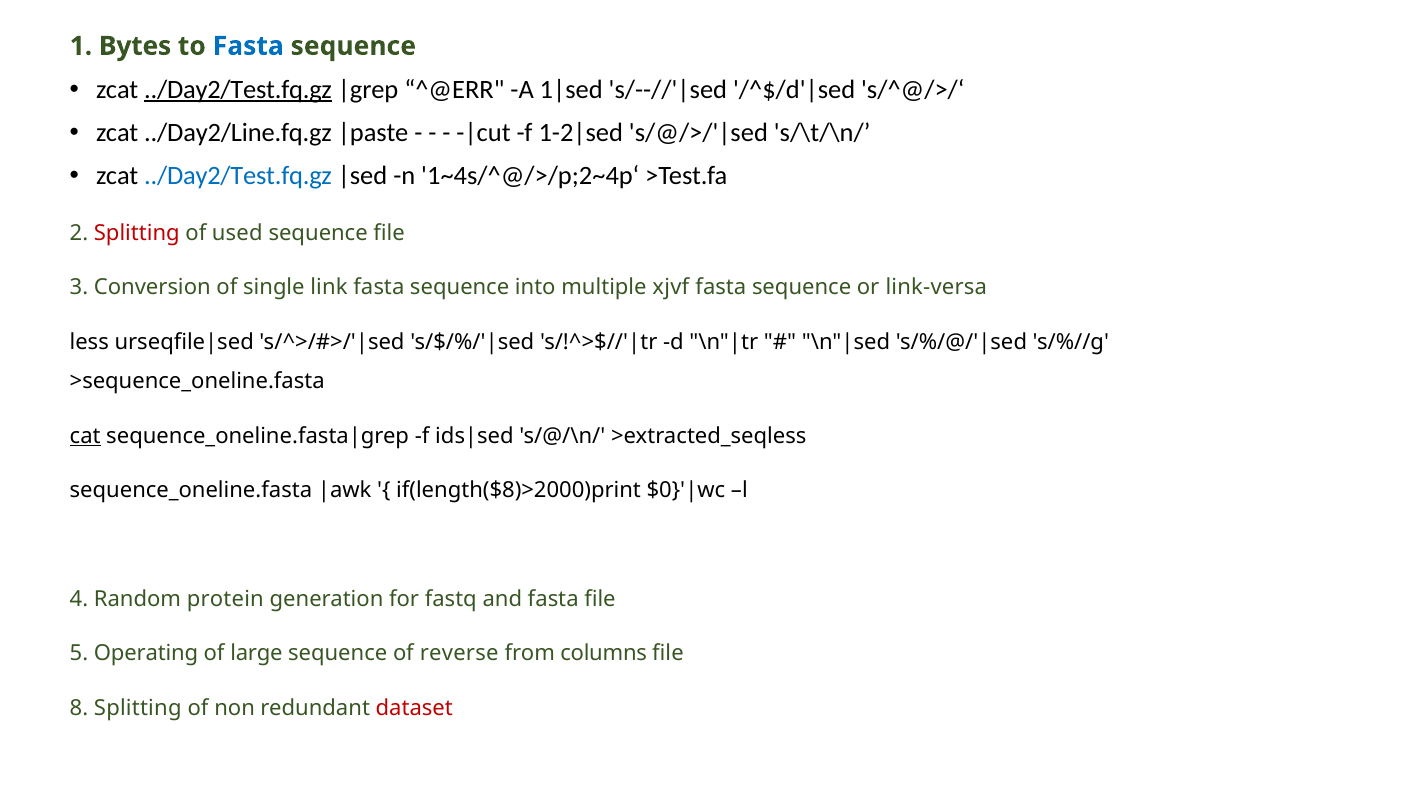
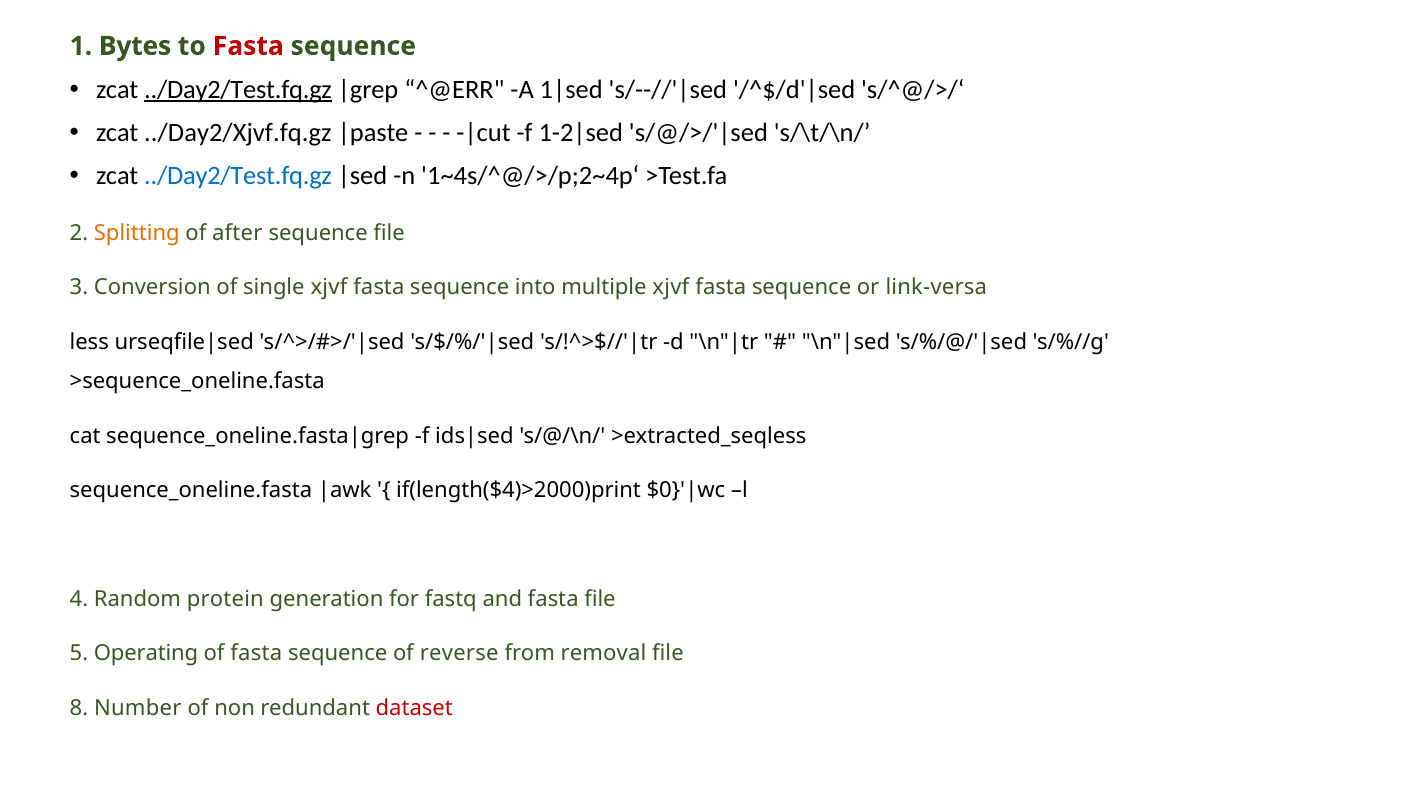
Fasta at (248, 46) colour: blue -> red
../Day2/Line.fq.gz: ../Day2/Line.fq.gz -> ../Day2/Xjvf.fq.gz
Splitting at (137, 233) colour: red -> orange
used: used -> after
single link: link -> xjvf
cat underline: present -> none
if(length($8)>2000)print: if(length($8)>2000)print -> if(length($4)>2000)print
of large: large -> fasta
columns: columns -> removal
8 Splitting: Splitting -> Number
